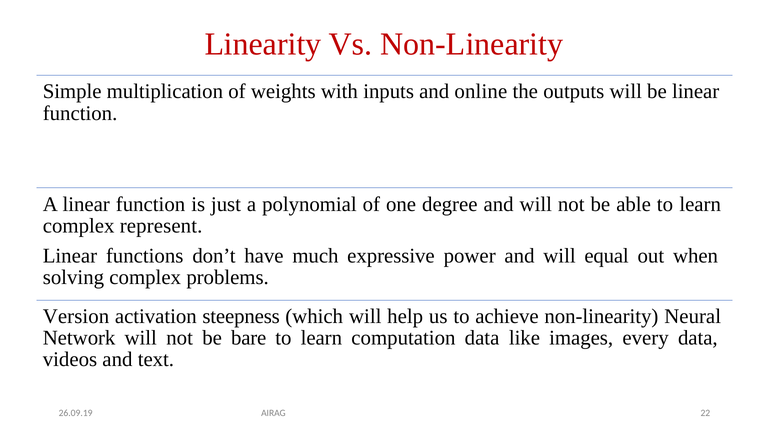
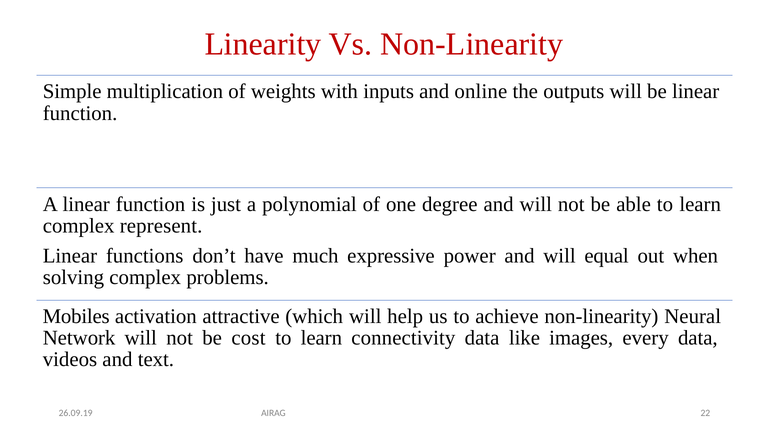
Version: Version -> Mobiles
steepness: steepness -> attractive
bare: bare -> cost
computation: computation -> connectivity
